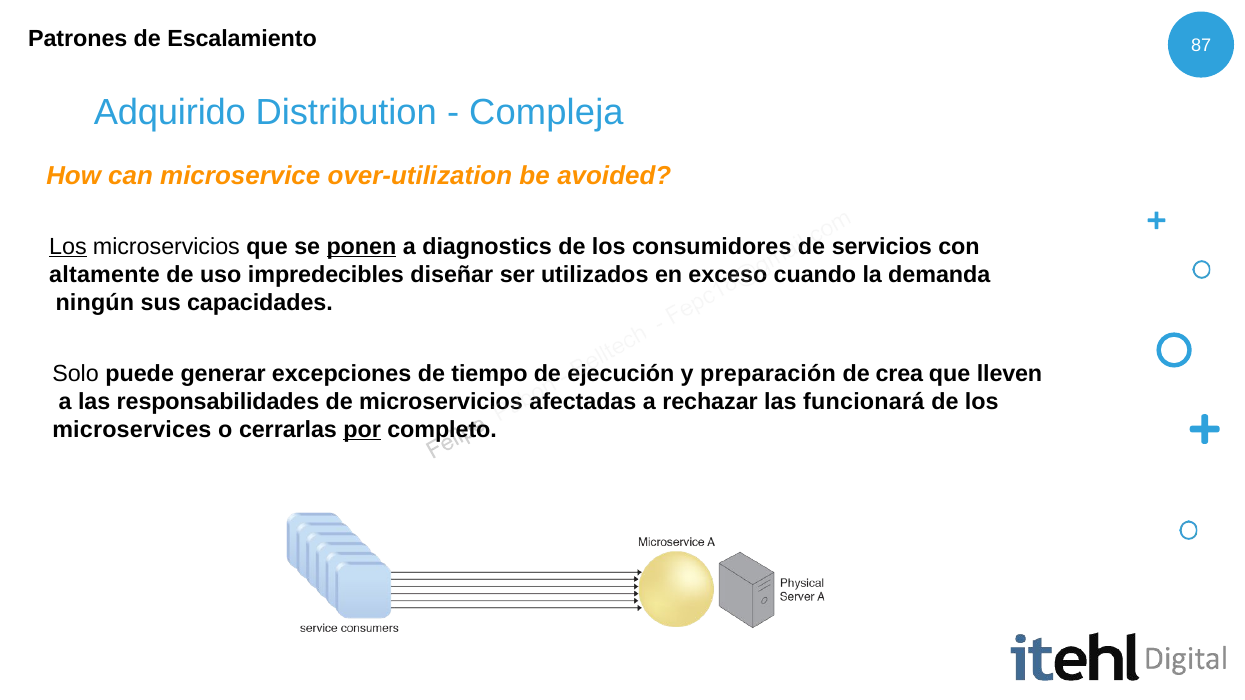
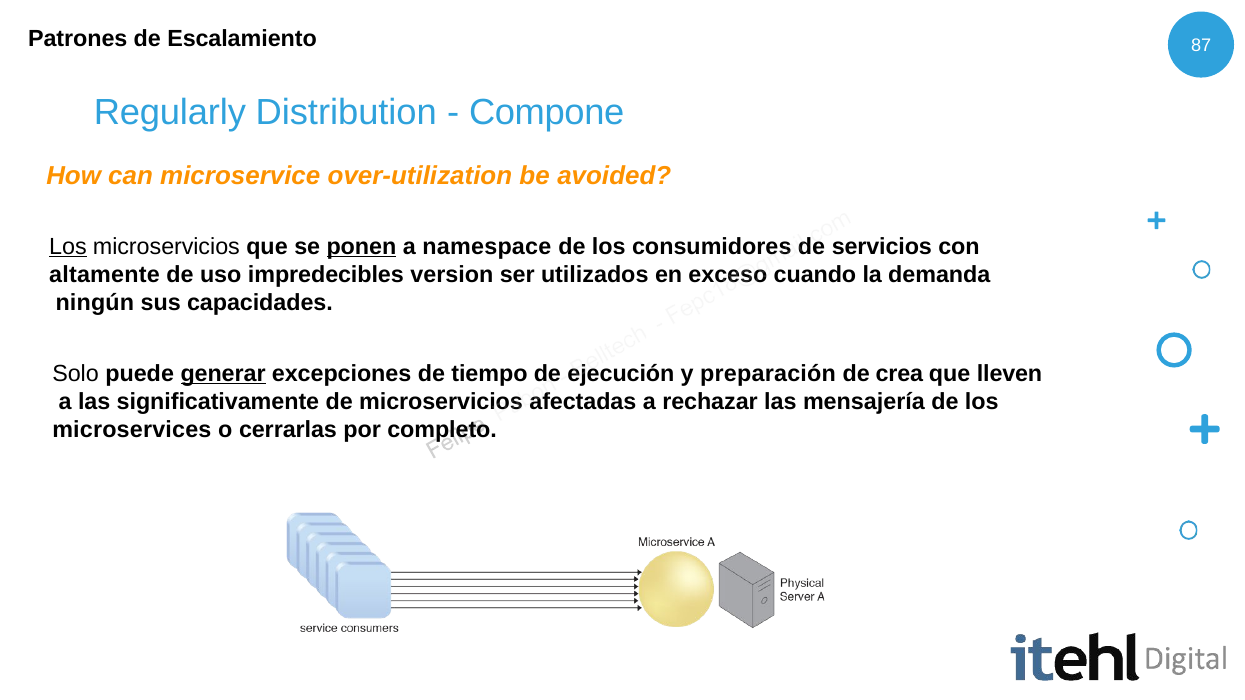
Adquirido: Adquirido -> Regularly
Compleja: Compleja -> Compone
diagnostics: diagnostics -> namespace
diseñar: diseñar -> version
generar underline: none -> present
responsabilidades: responsabilidades -> significativamente
funcionará: funcionará -> mensajería
por underline: present -> none
